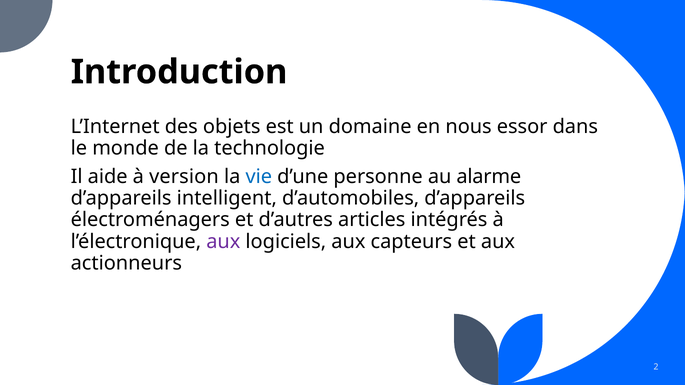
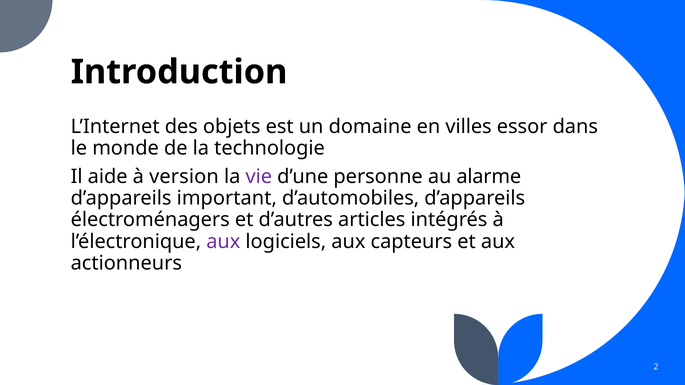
nous: nous -> villes
vie colour: blue -> purple
intelligent: intelligent -> important
